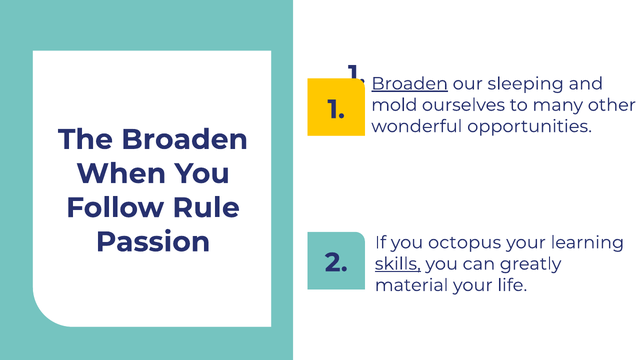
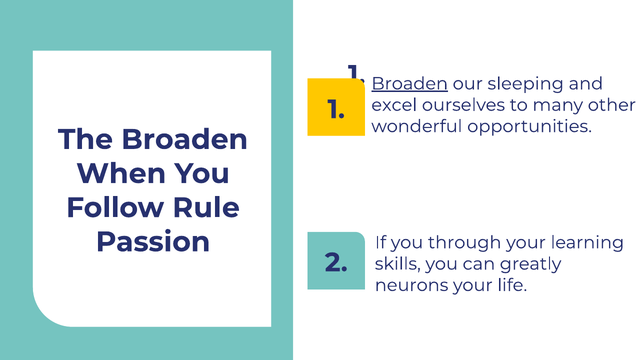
mold: mold -> excel
octopus: octopus -> through
skills underline: present -> none
material: material -> neurons
